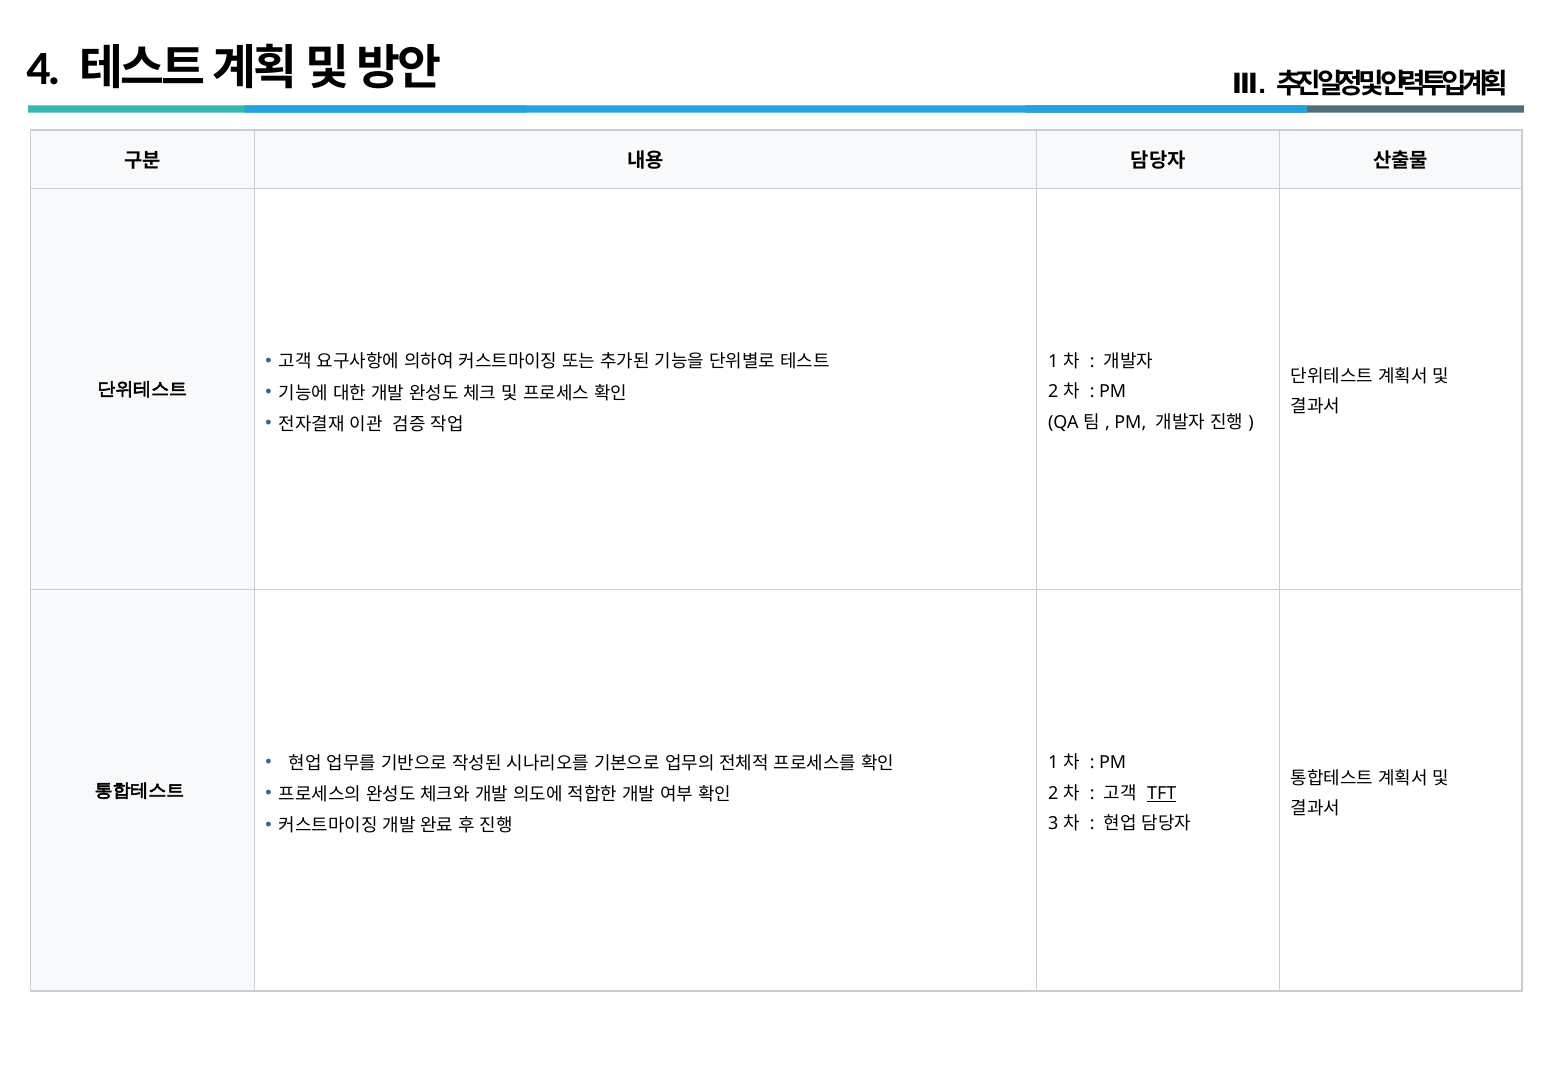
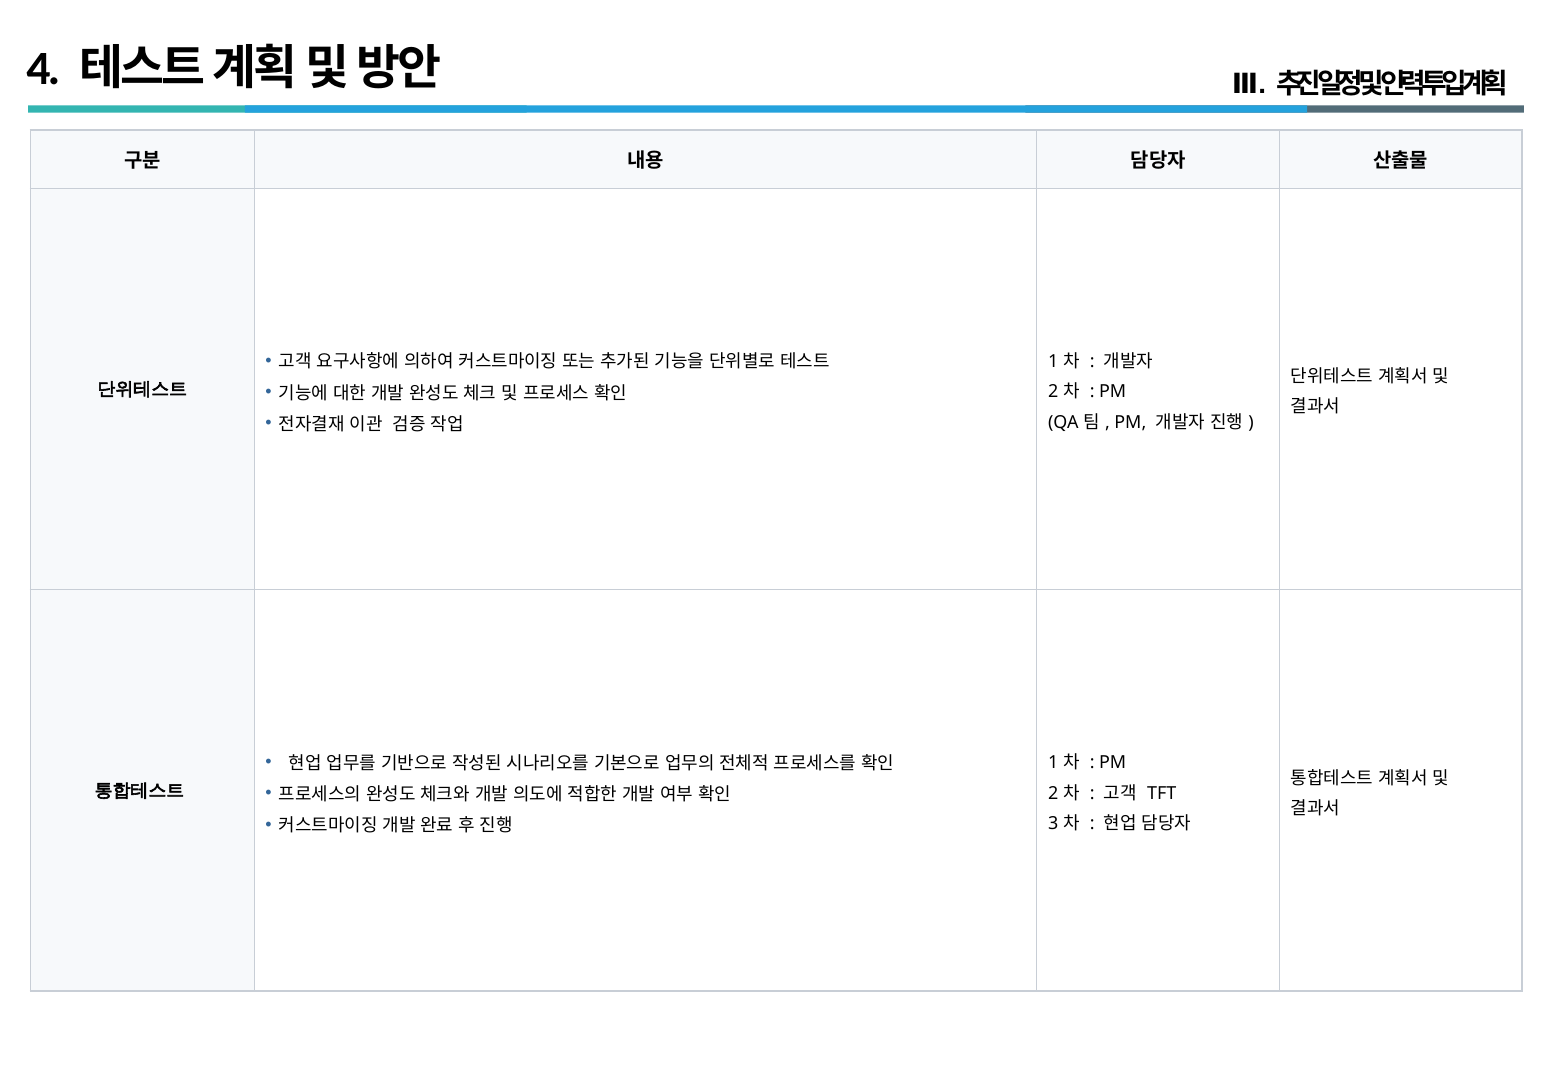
TFT underline: present -> none
